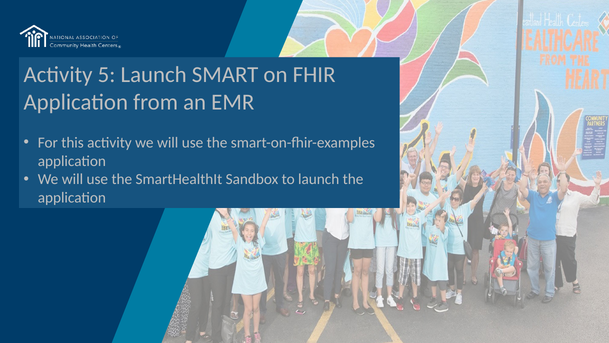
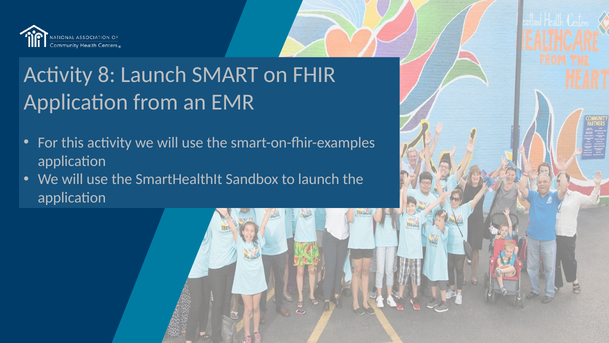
5: 5 -> 8
